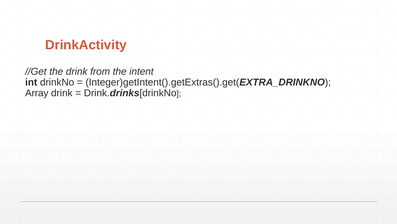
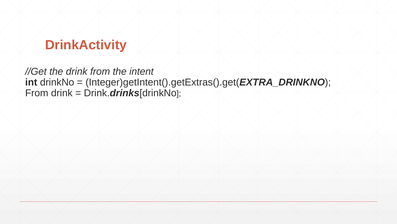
Array at (37, 93): Array -> From
